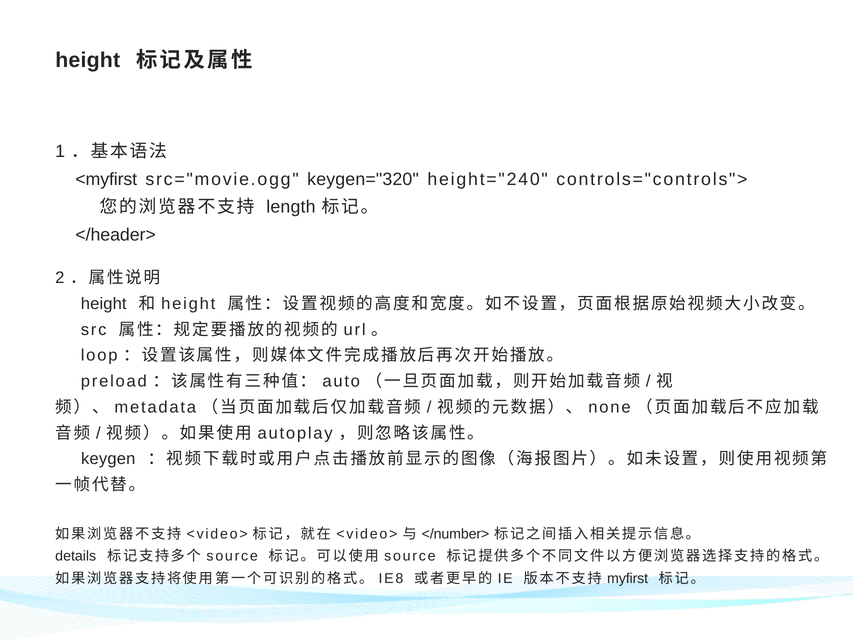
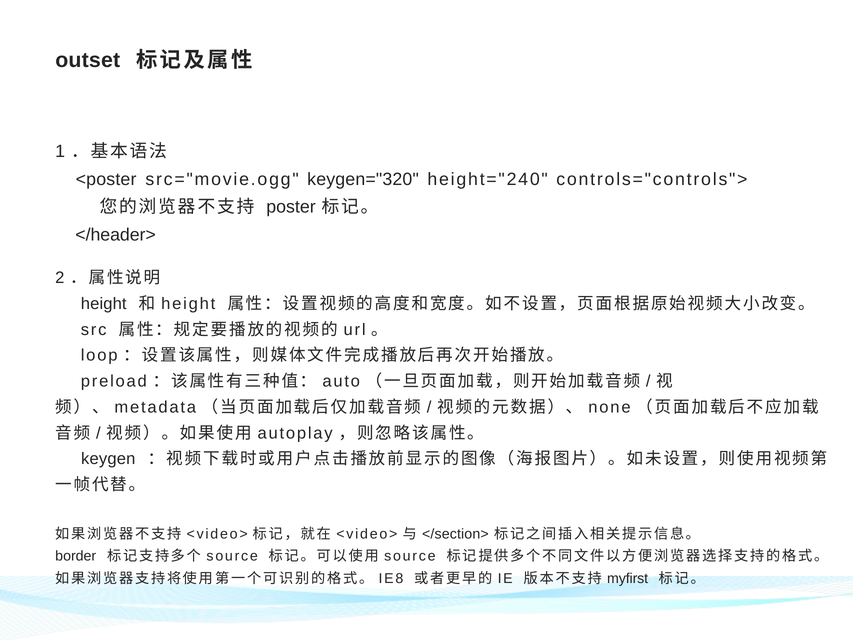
height at (88, 60): height -> outset
<myfirst: <myfirst -> <poster
length: length -> poster
</number>: </number> -> </section>
details: details -> border
